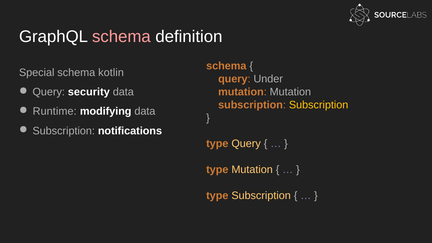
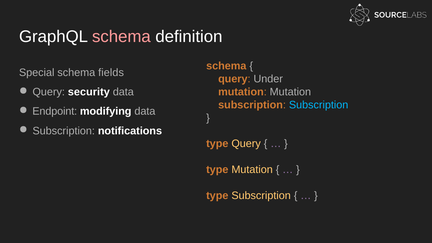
kotlin: kotlin -> fields
Subscription at (319, 105) colour: yellow -> light blue
Runtime: Runtime -> Endpoint
